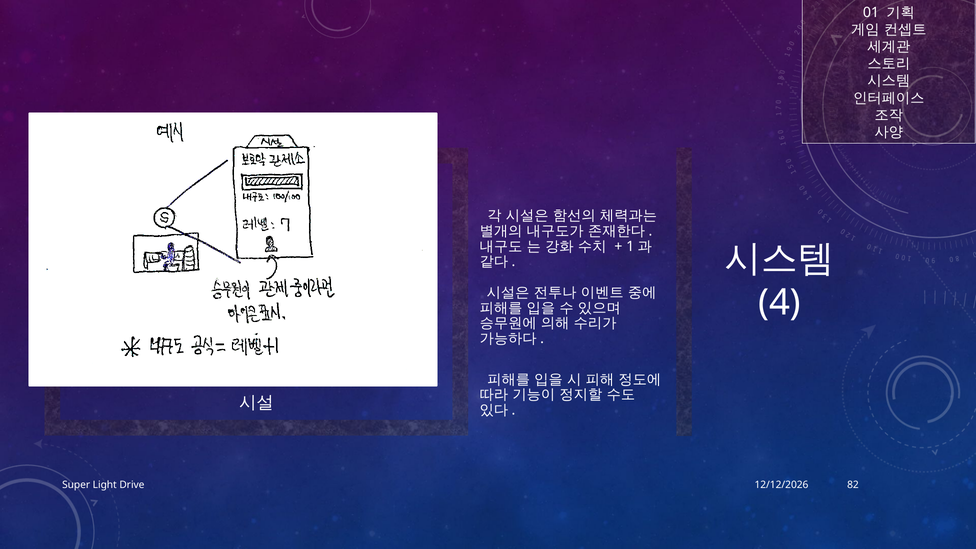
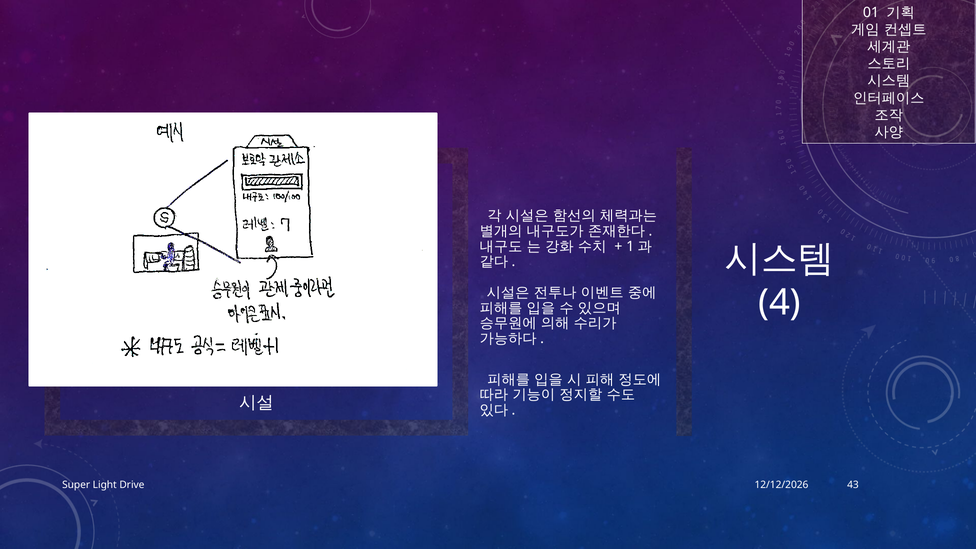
82: 82 -> 43
